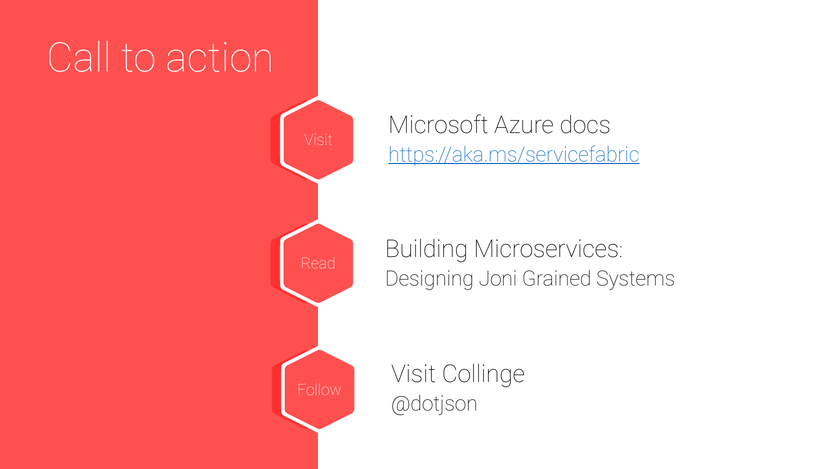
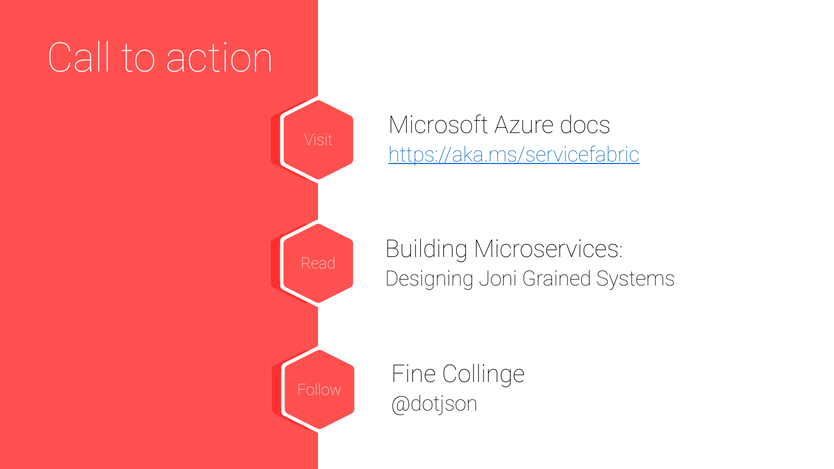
Visit at (414, 375): Visit -> Fine
